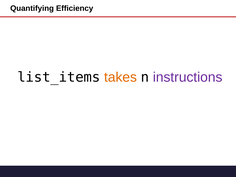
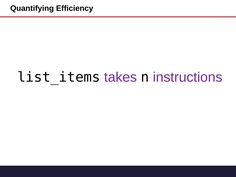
takes colour: orange -> purple
